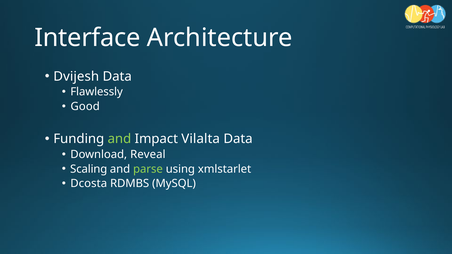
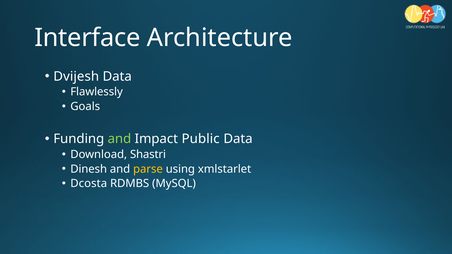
Good: Good -> Goals
Vilalta: Vilalta -> Public
Reveal: Reveal -> Shastri
Scaling: Scaling -> Dinesh
parse colour: light green -> yellow
